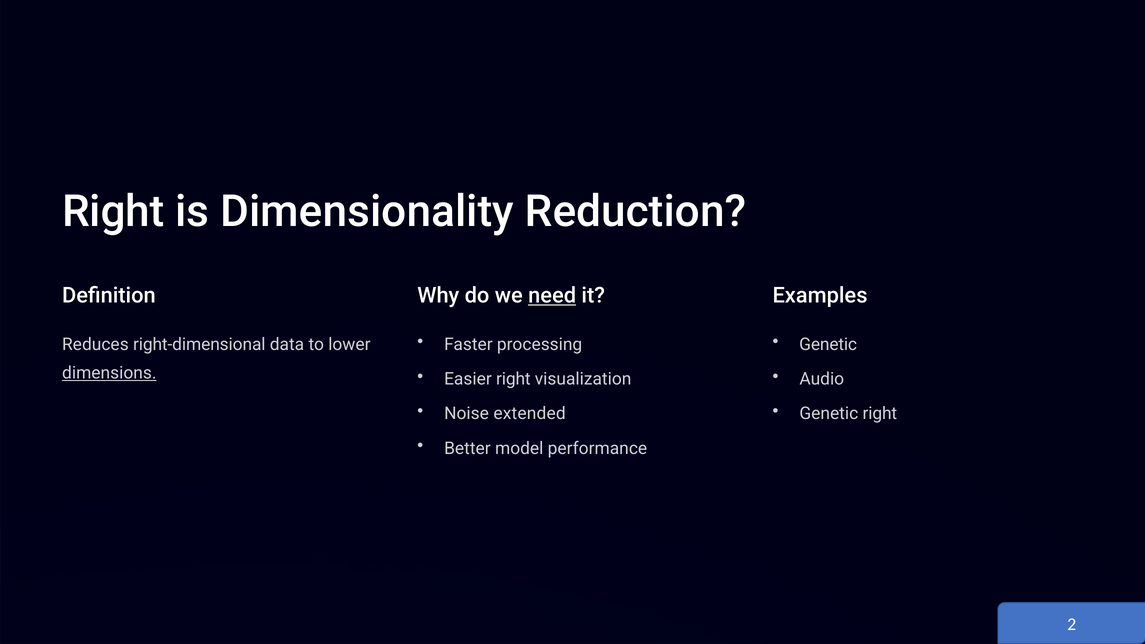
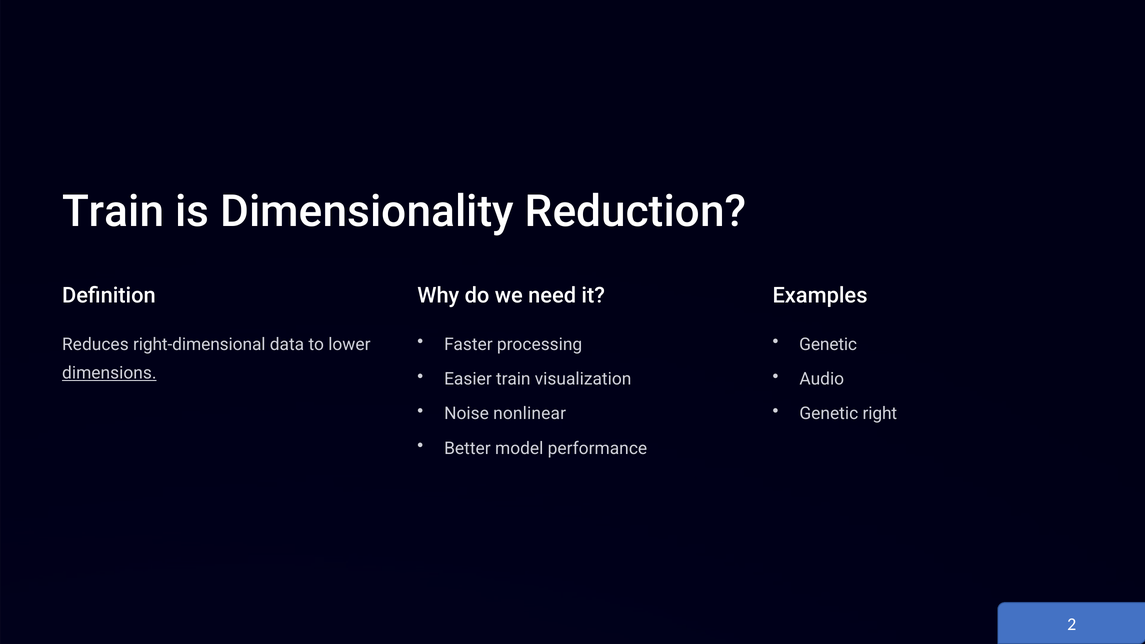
Right at (113, 212): Right -> Train
need underline: present -> none
Easier right: right -> train
extended: extended -> nonlinear
